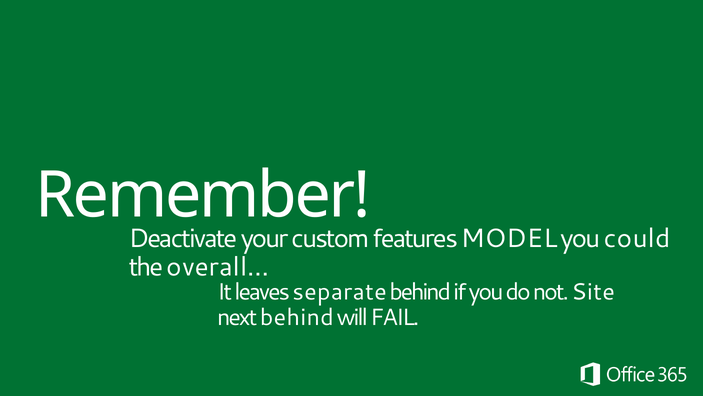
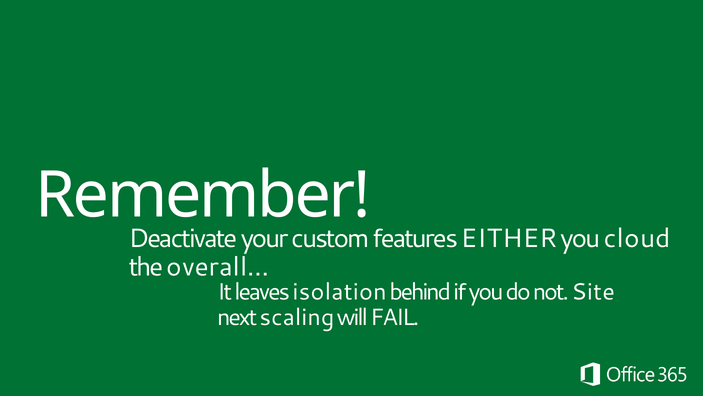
MODEL: MODEL -> EITHER
could: could -> cloud
separate: separate -> isolation
next behind: behind -> scaling
